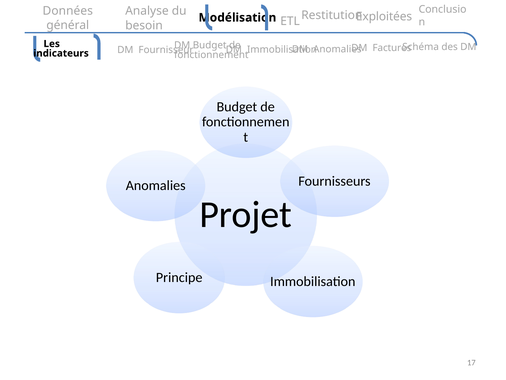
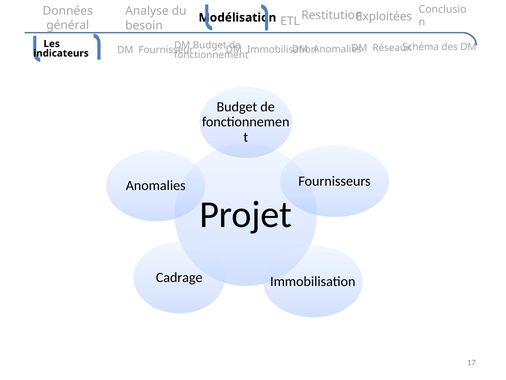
Factures: Factures -> Réseaux
Principe: Principe -> Cadrage
